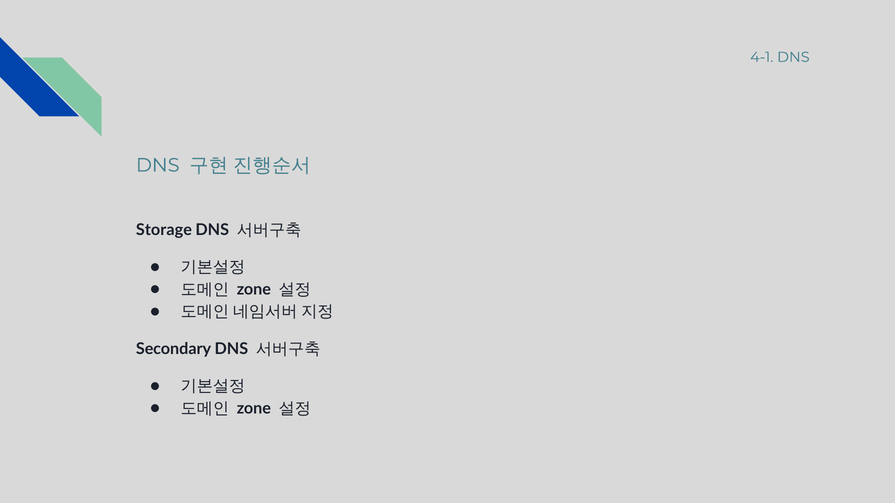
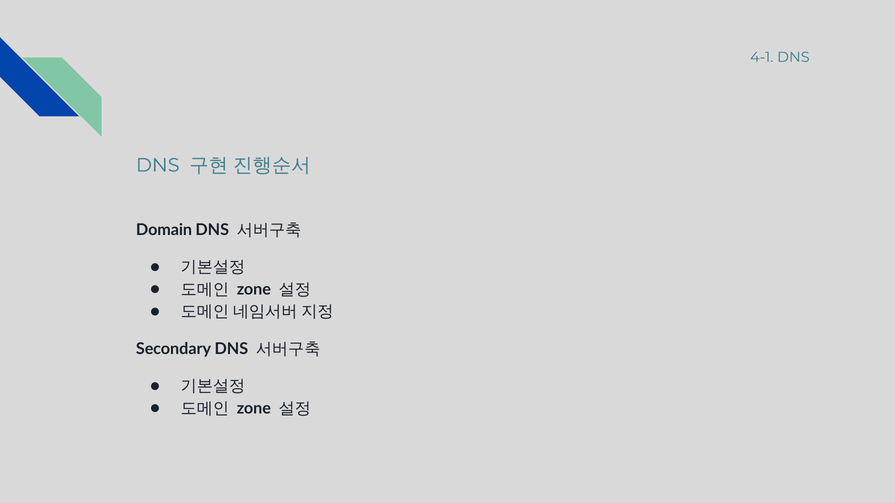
Storage: Storage -> Domain
